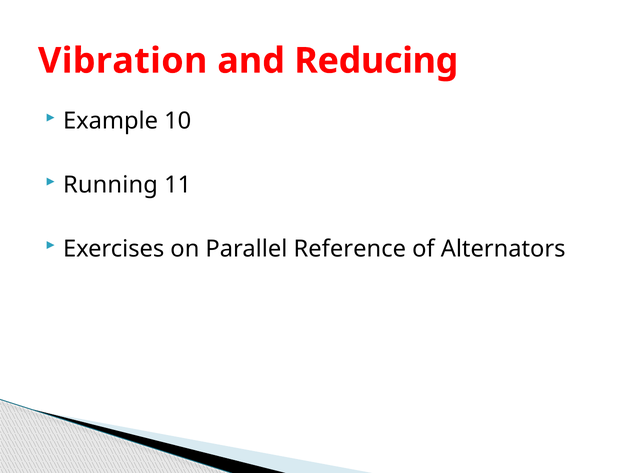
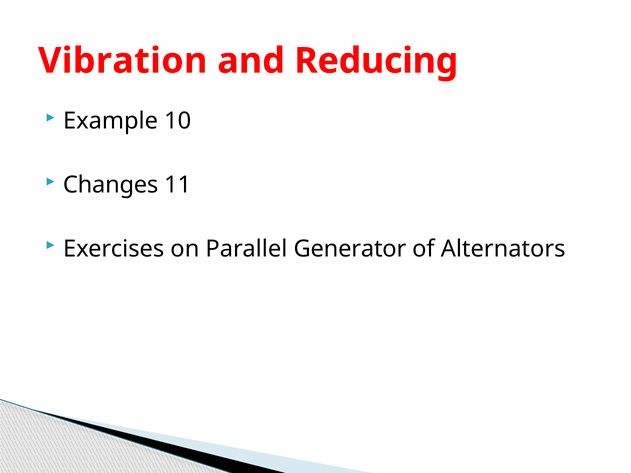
Running: Running -> Changes
Reference: Reference -> Generator
